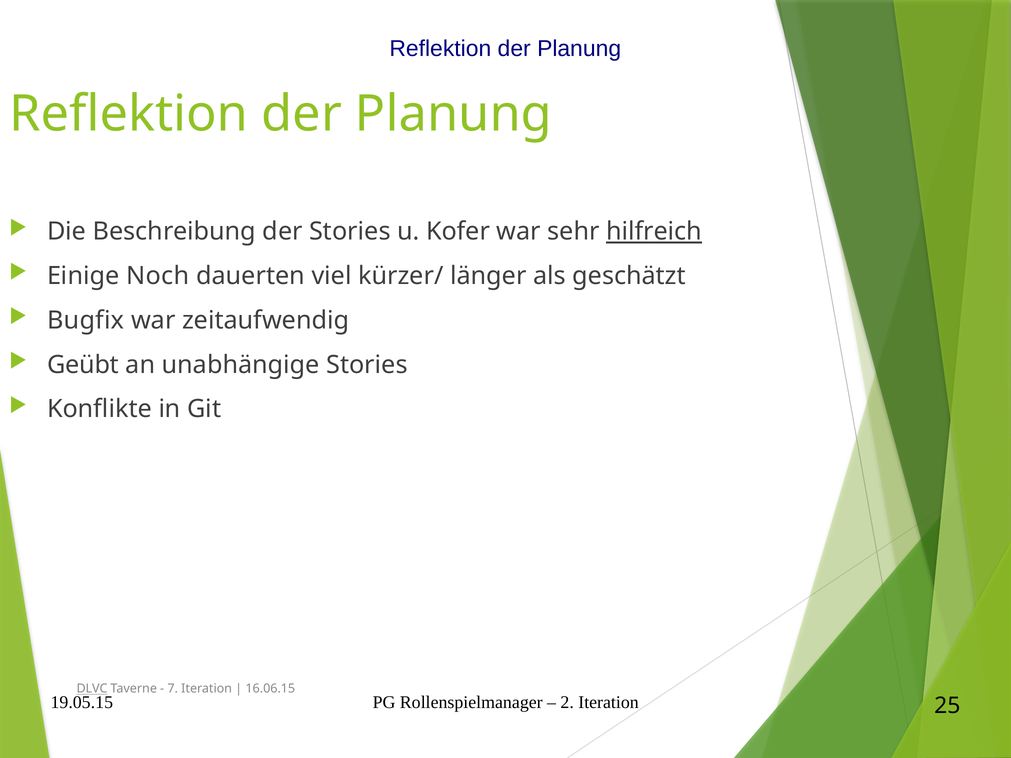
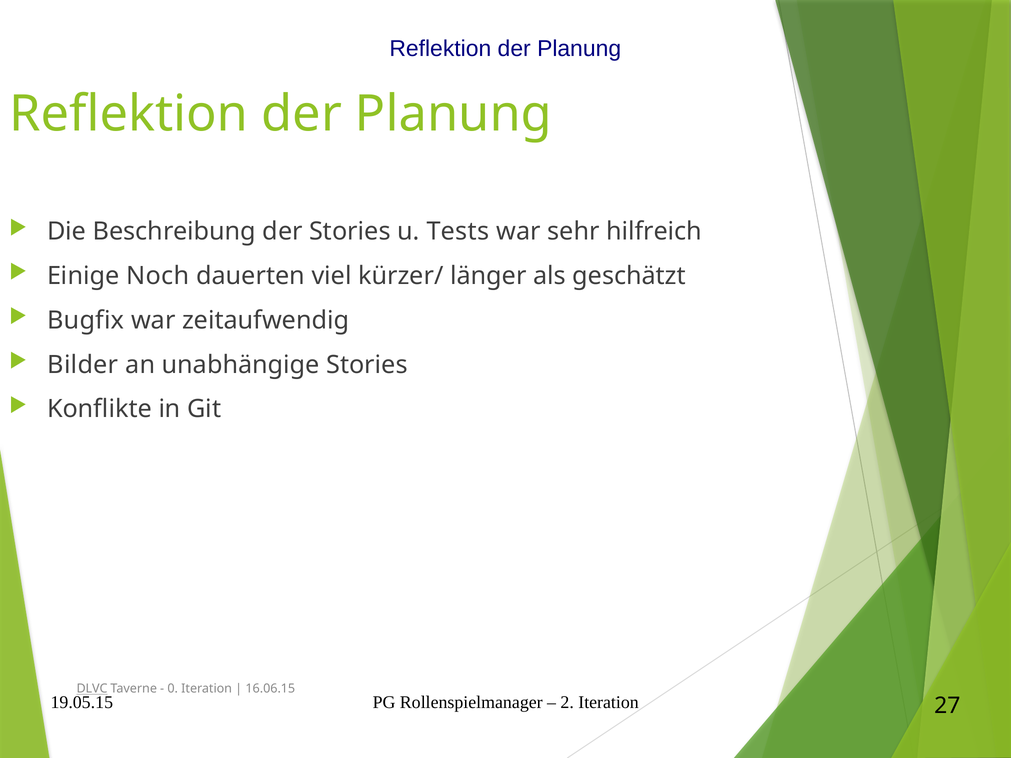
Kofer: Kofer -> Tests
hilfreich underline: present -> none
Geübt: Geübt -> Bilder
7: 7 -> 0
25: 25 -> 27
